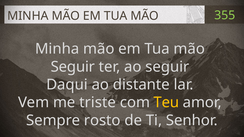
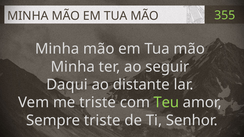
Seguir at (73, 67): Seguir -> Minha
Teu colour: yellow -> light green
Sempre rosto: rosto -> triste
